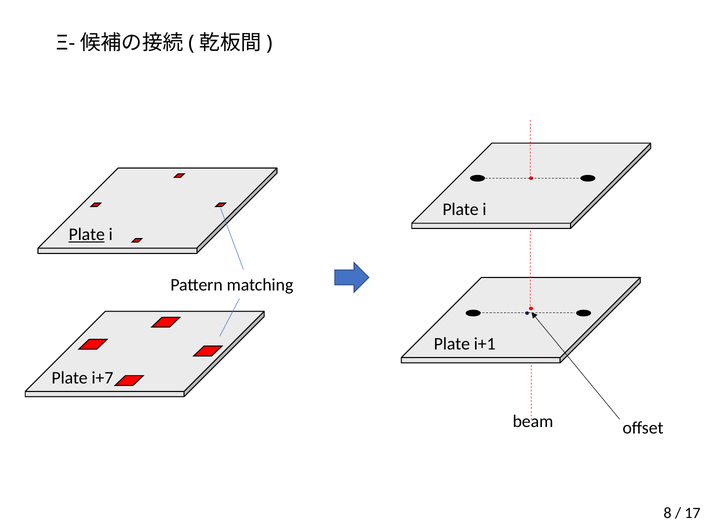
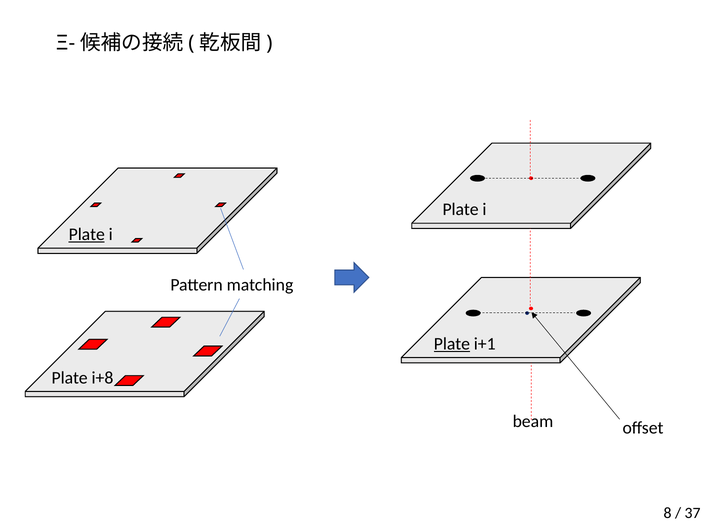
Plate at (452, 344) underline: none -> present
i+7: i+7 -> i+8
17: 17 -> 37
